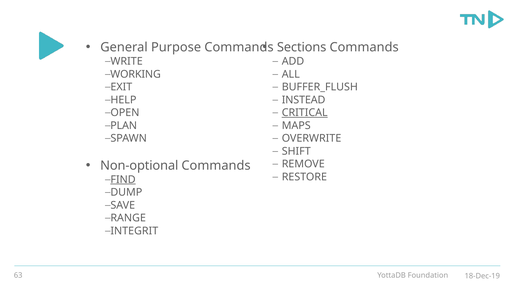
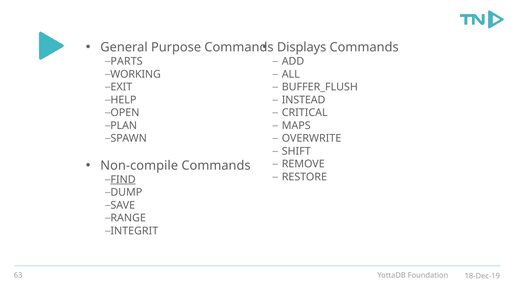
Sections: Sections -> Displays
WRITE: WRITE -> PARTS
CRITICAL underline: present -> none
Non-optional: Non-optional -> Non-compile
